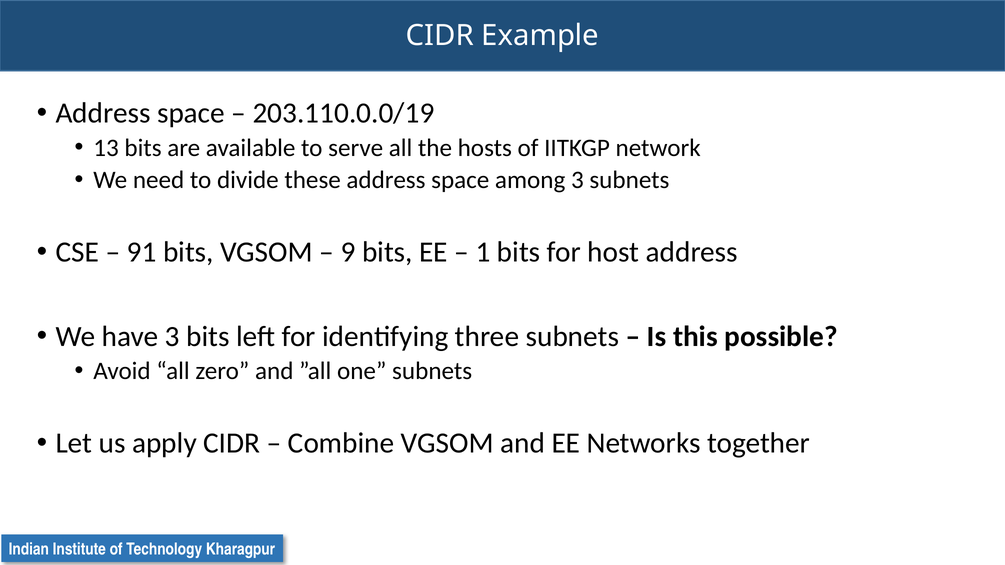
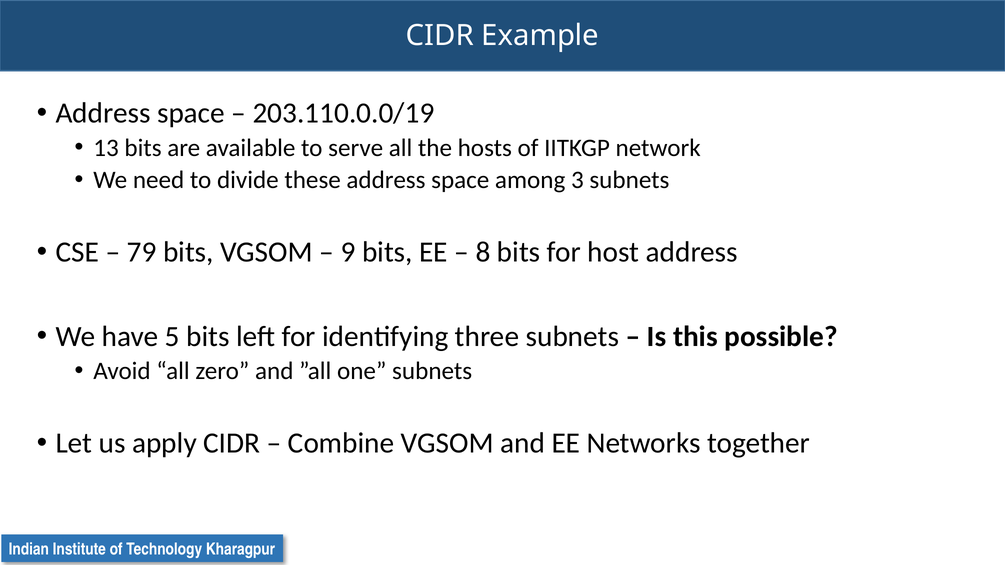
91: 91 -> 79
1: 1 -> 8
have 3: 3 -> 5
